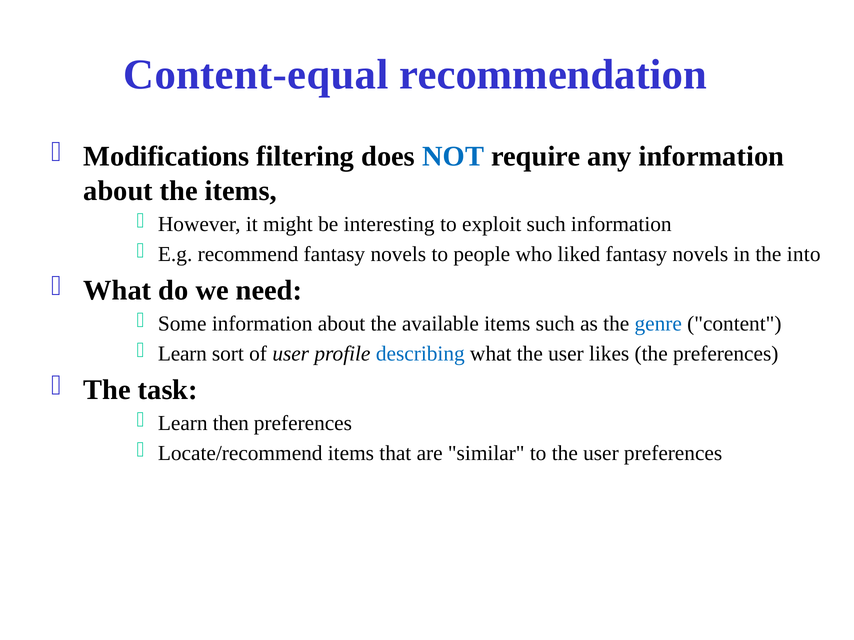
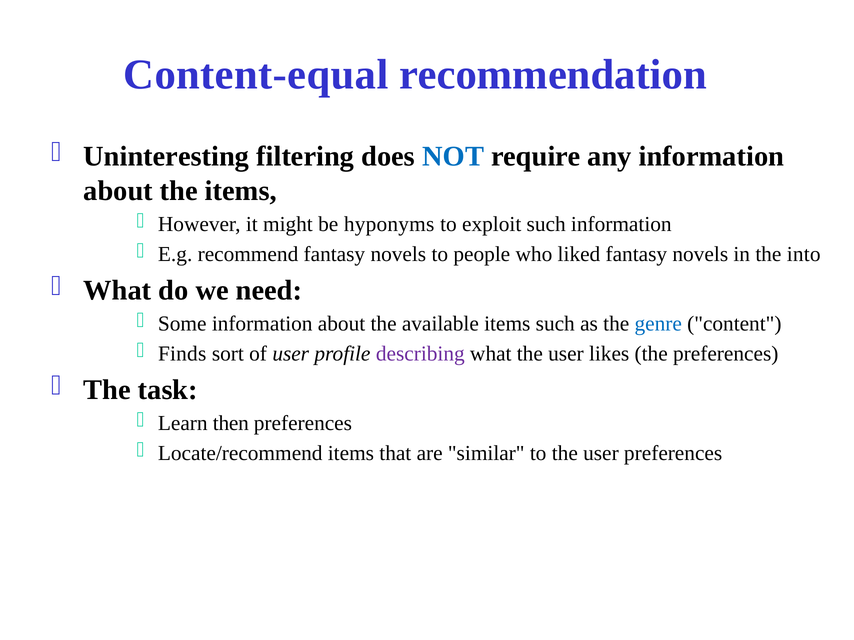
Modifications: Modifications -> Uninteresting
interesting: interesting -> hyponyms
Learn at (182, 354): Learn -> Finds
describing colour: blue -> purple
